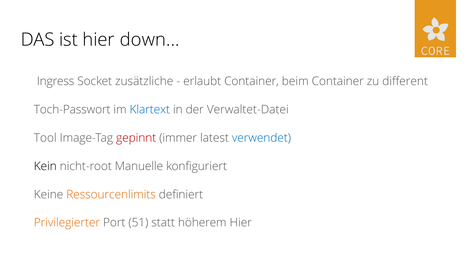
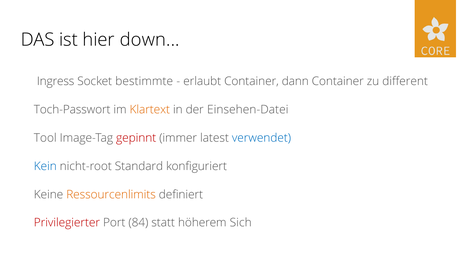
zusätzliche: zusätzliche -> bestimmte
beim: beim -> dann
Klartext colour: blue -> orange
Verwaltet-Datei: Verwaltet-Datei -> Einsehen-Datei
Kein colour: black -> blue
Manuelle: Manuelle -> Standard
Privilegierter colour: orange -> red
51: 51 -> 84
höherem Hier: Hier -> Sich
